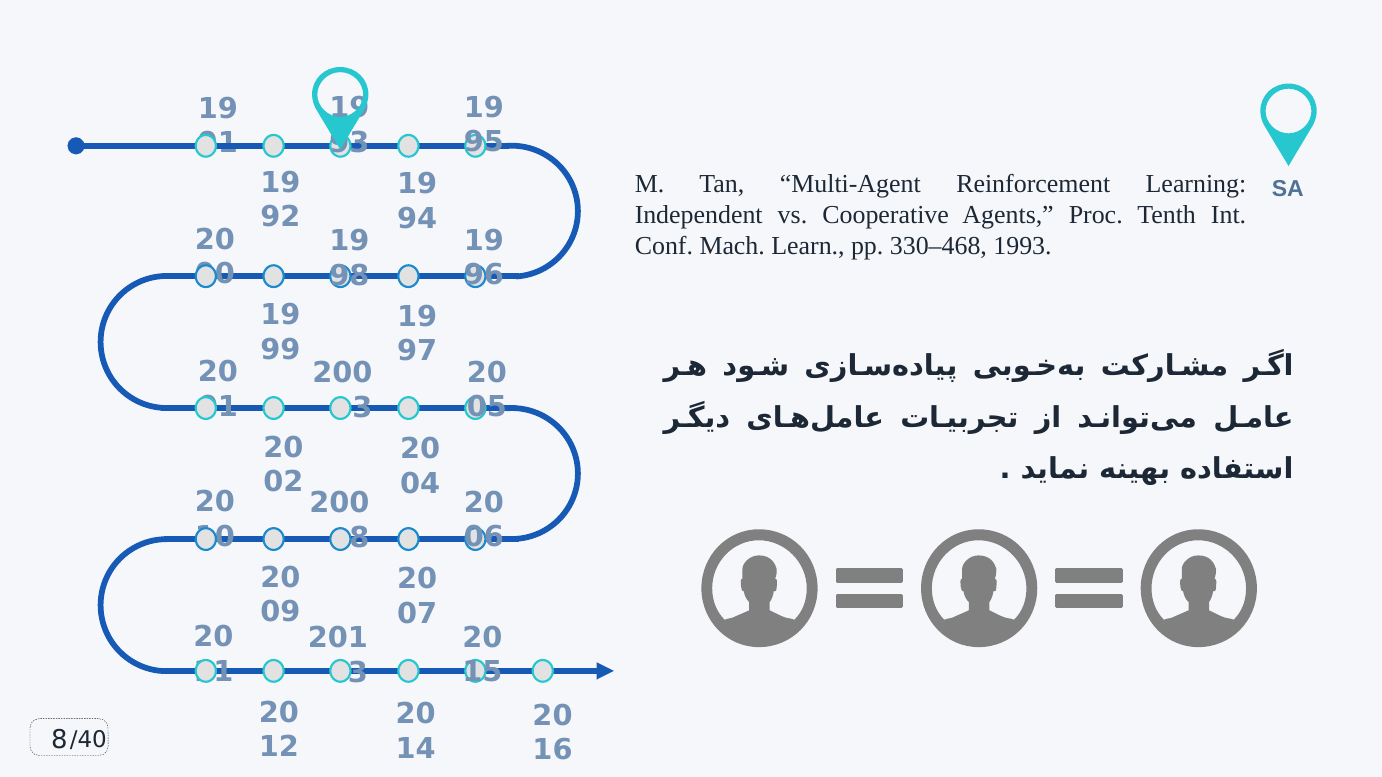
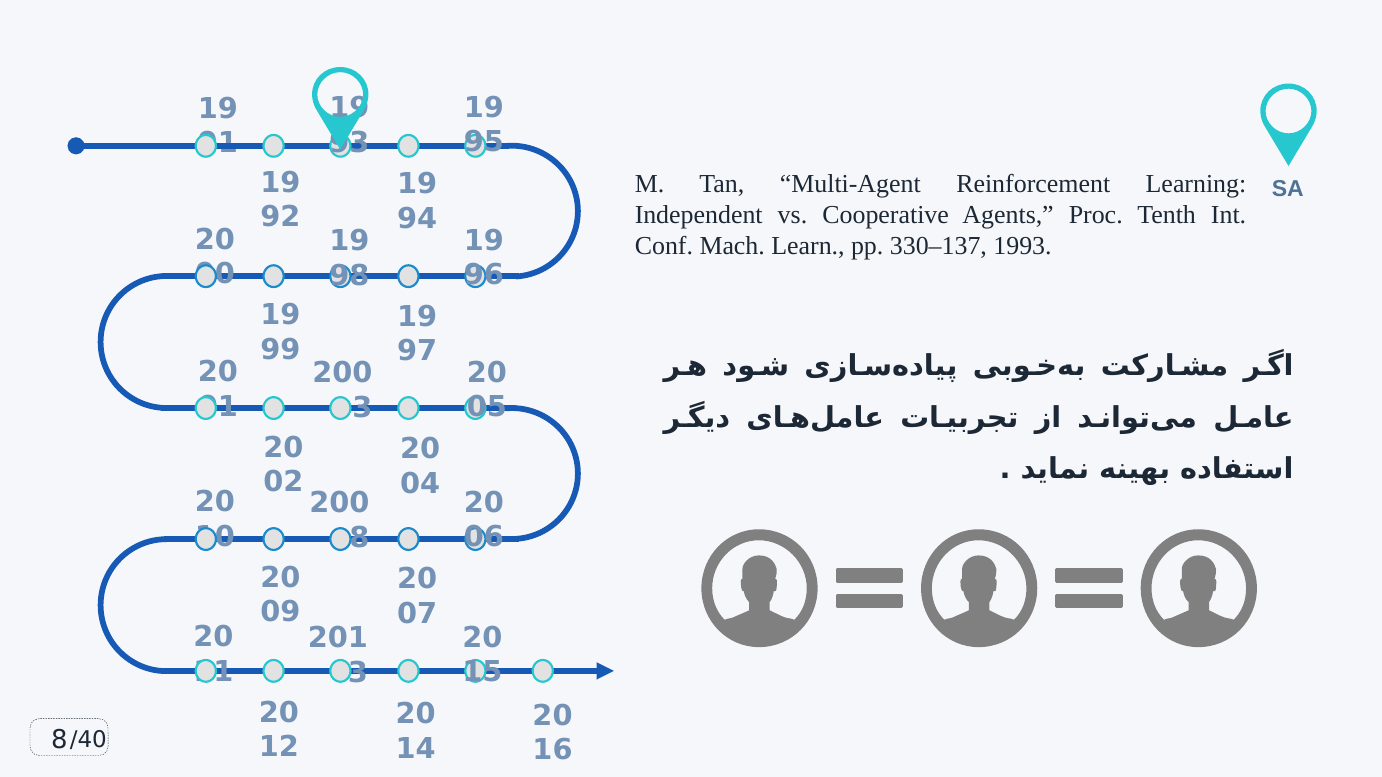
330–468: 330–468 -> 330–137
